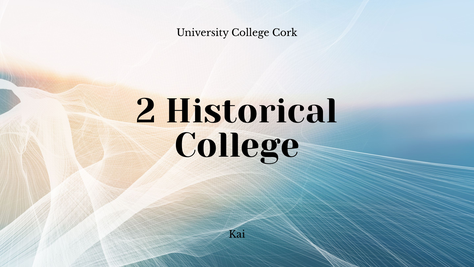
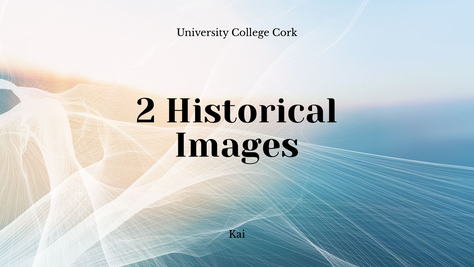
College at (237, 145): College -> Images
